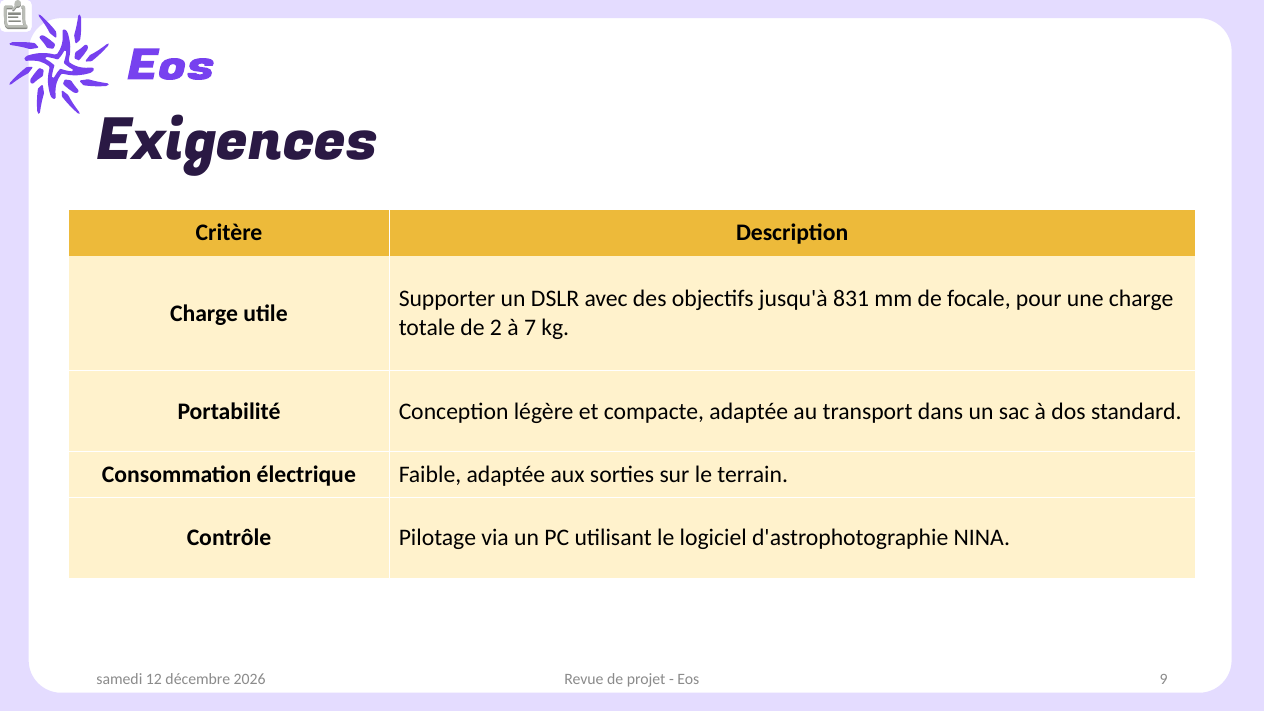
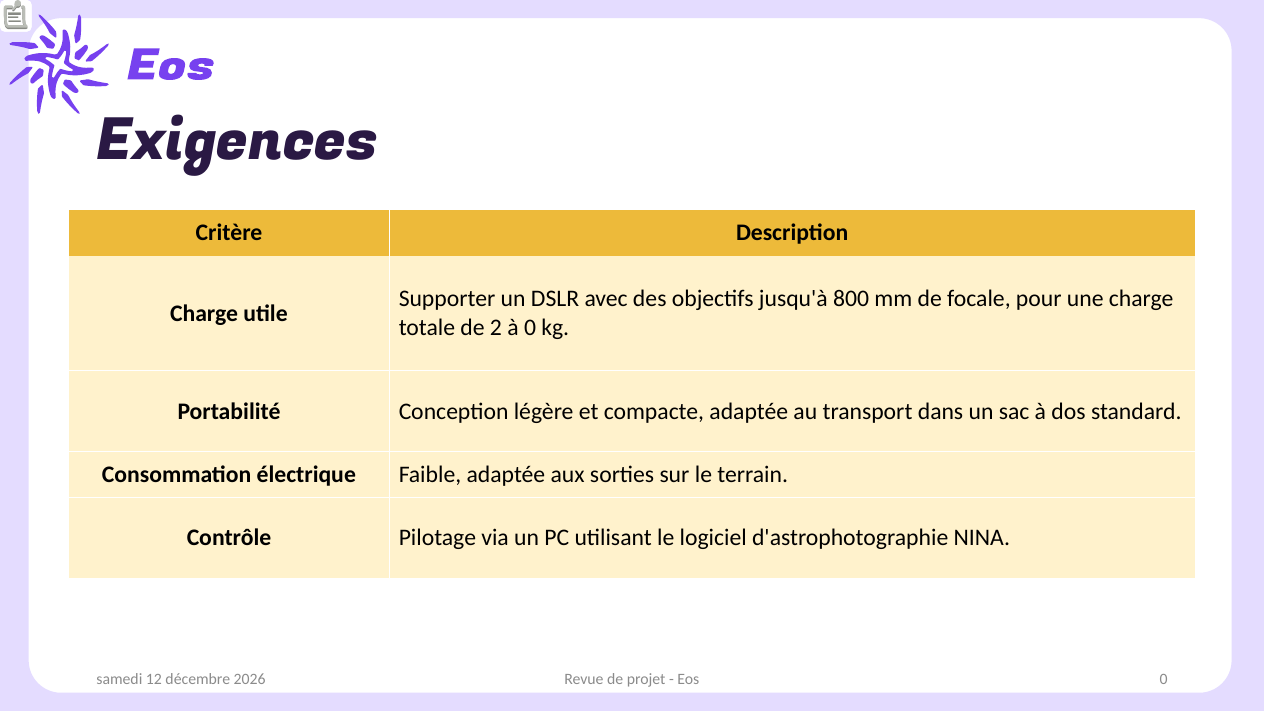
831: 831 -> 800
à 7: 7 -> 0
Eos 9: 9 -> 0
